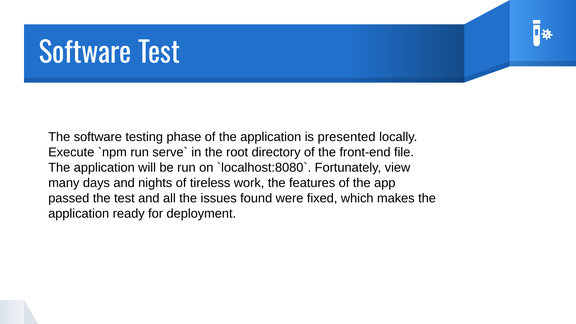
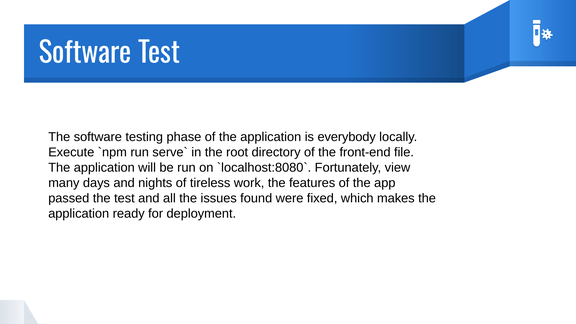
presented: presented -> everybody
